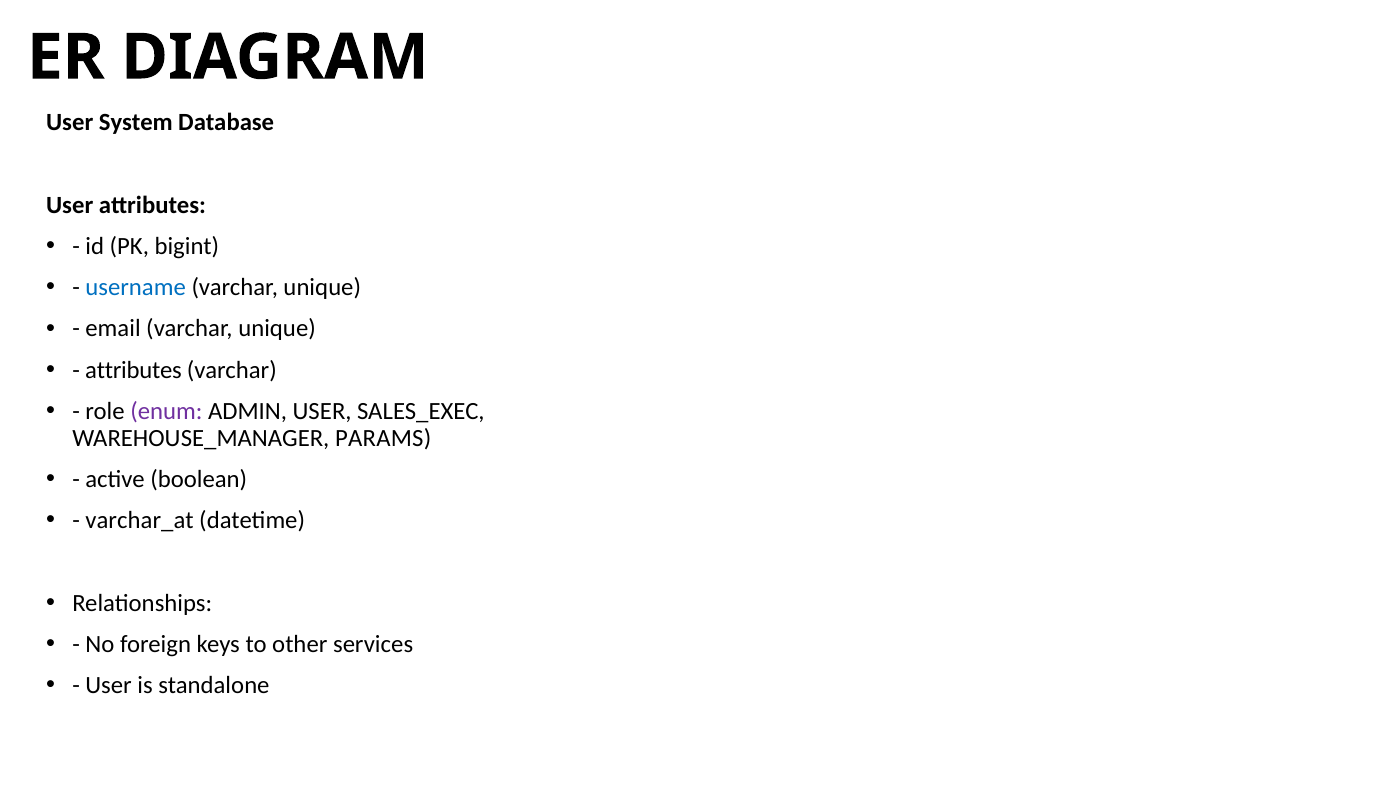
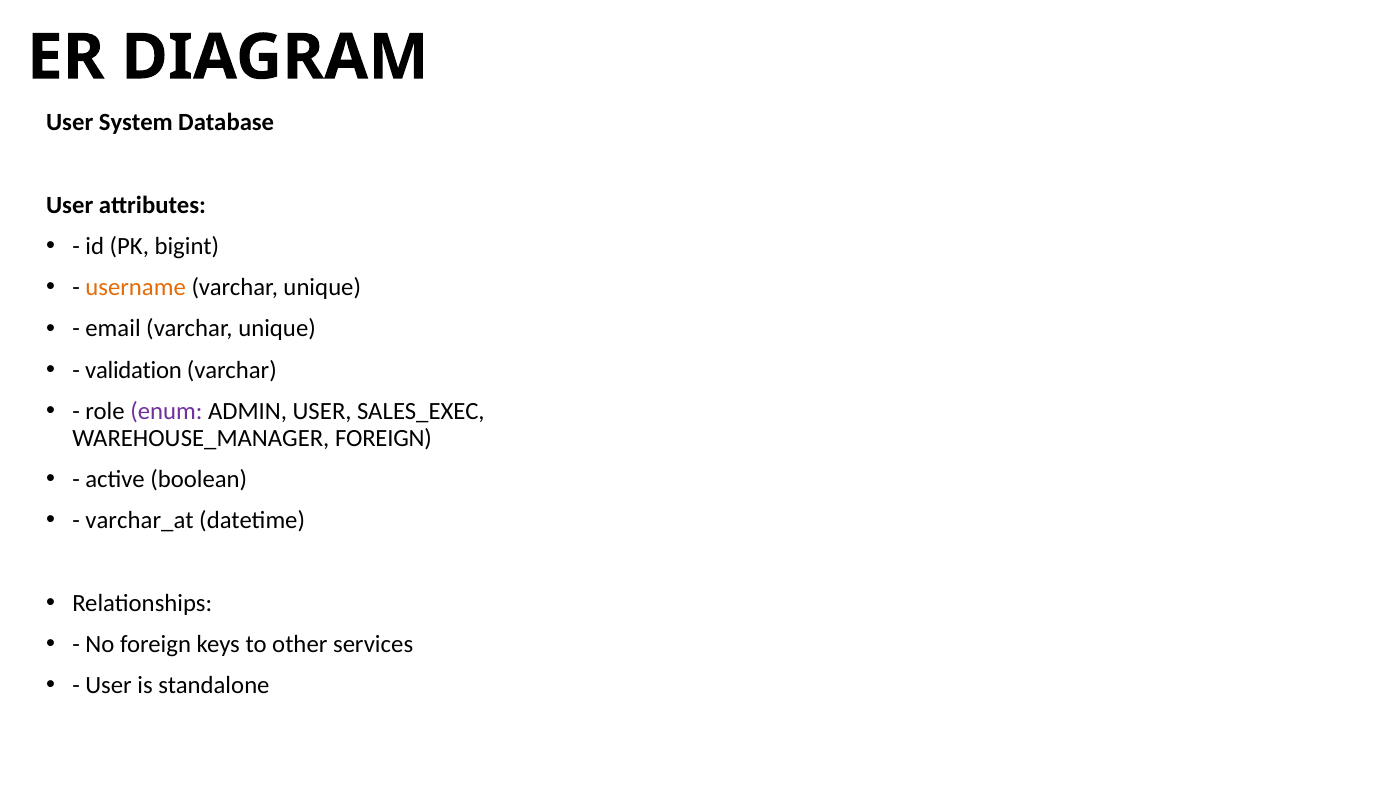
username colour: blue -> orange
attributes at (134, 370): attributes -> validation
WAREHOUSE_MANAGER PARAMS: PARAMS -> FOREIGN
